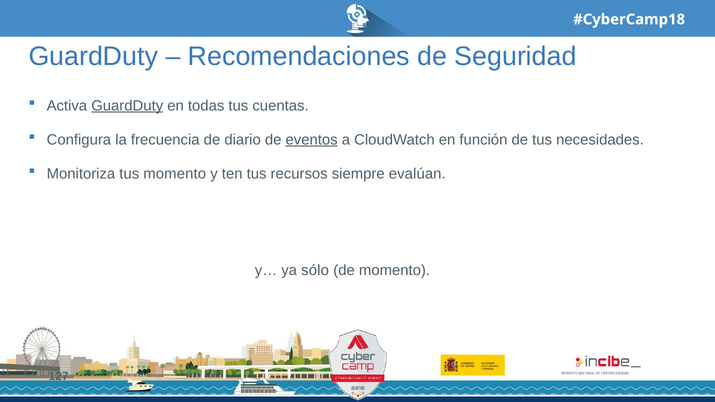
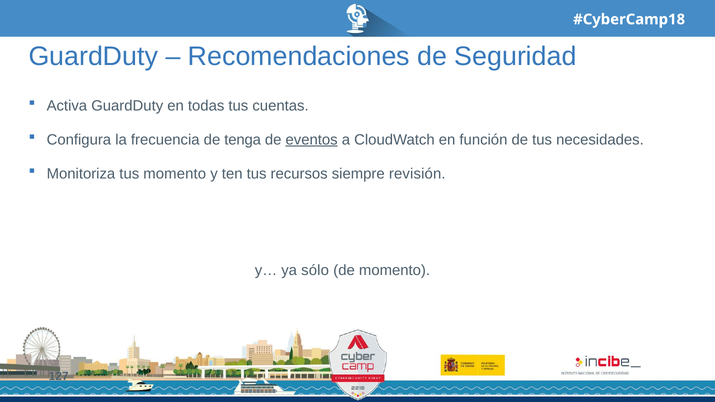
GuardDuty at (127, 106) underline: present -> none
diario: diario -> tenga
evalúan: evalúan -> revisión
